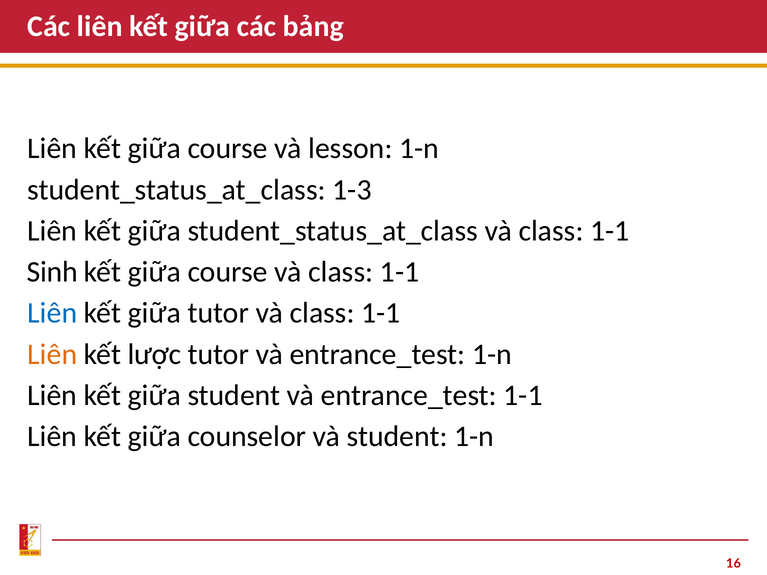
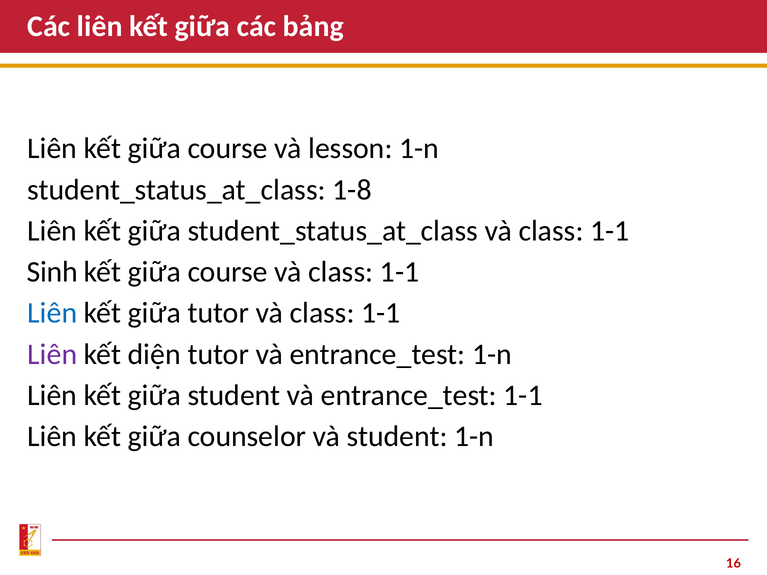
1-3: 1-3 -> 1-8
Liên at (52, 354) colour: orange -> purple
lược: lược -> diện
